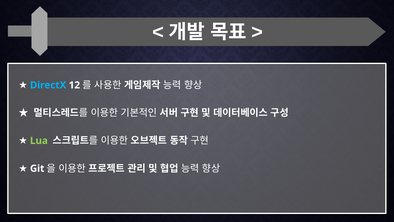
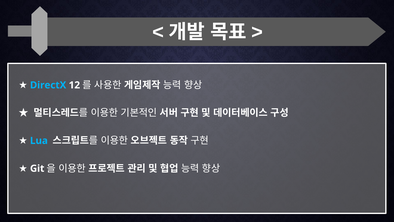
Lua colour: light green -> light blue
